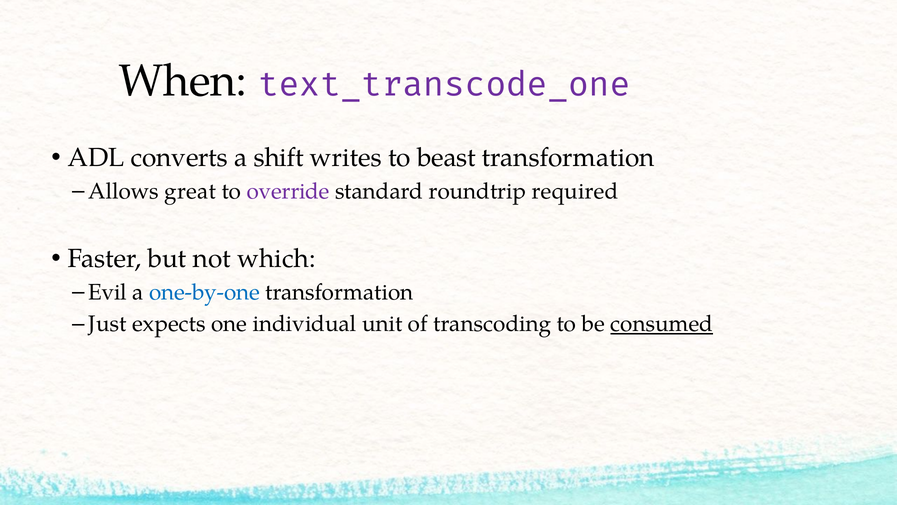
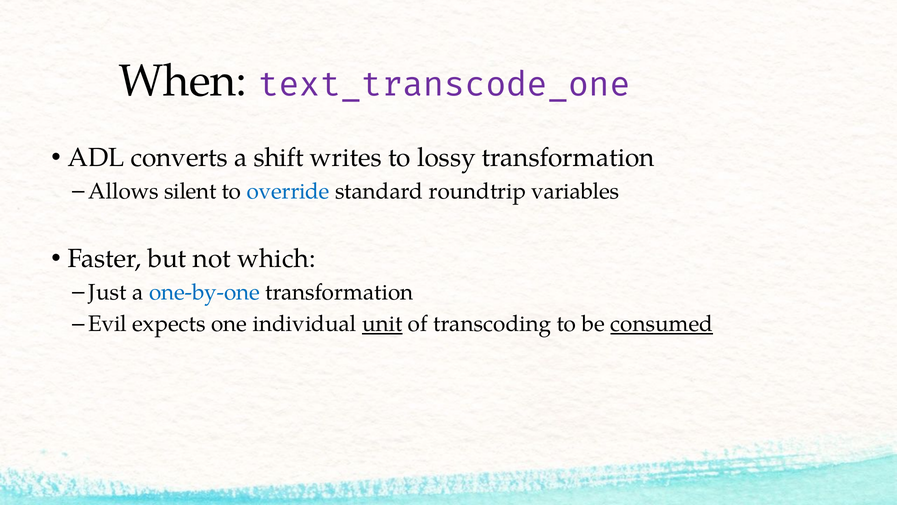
beast: beast -> lossy
great: great -> silent
override colour: purple -> blue
required: required -> variables
Evil: Evil -> Just
Just: Just -> Evil
unit underline: none -> present
